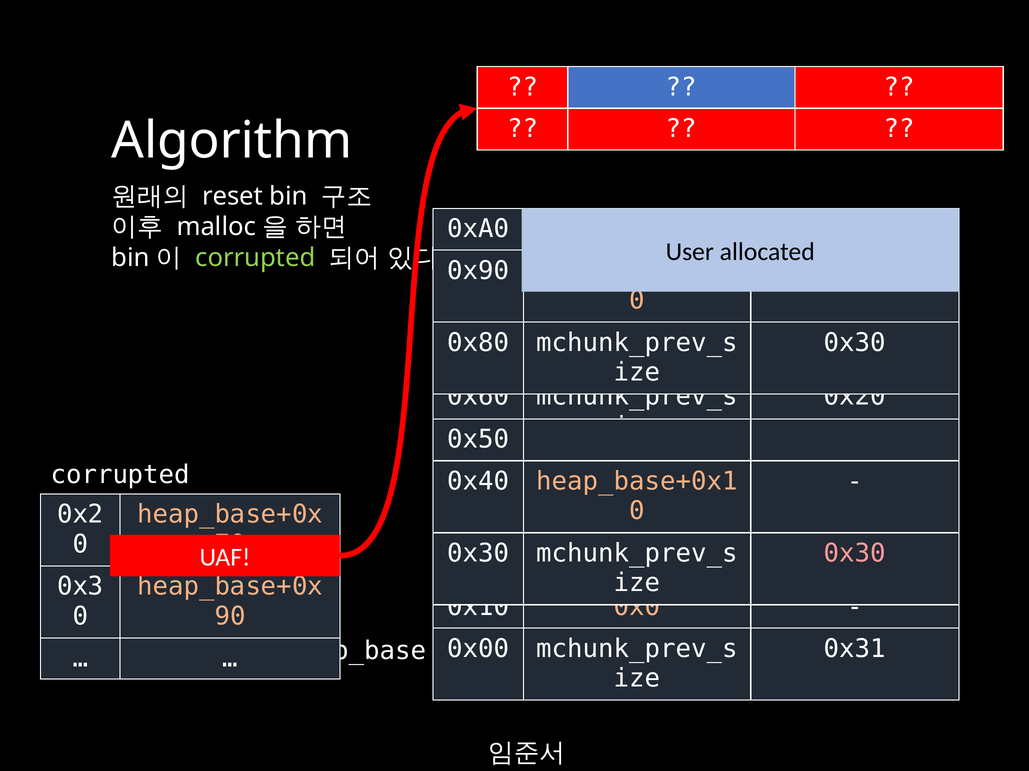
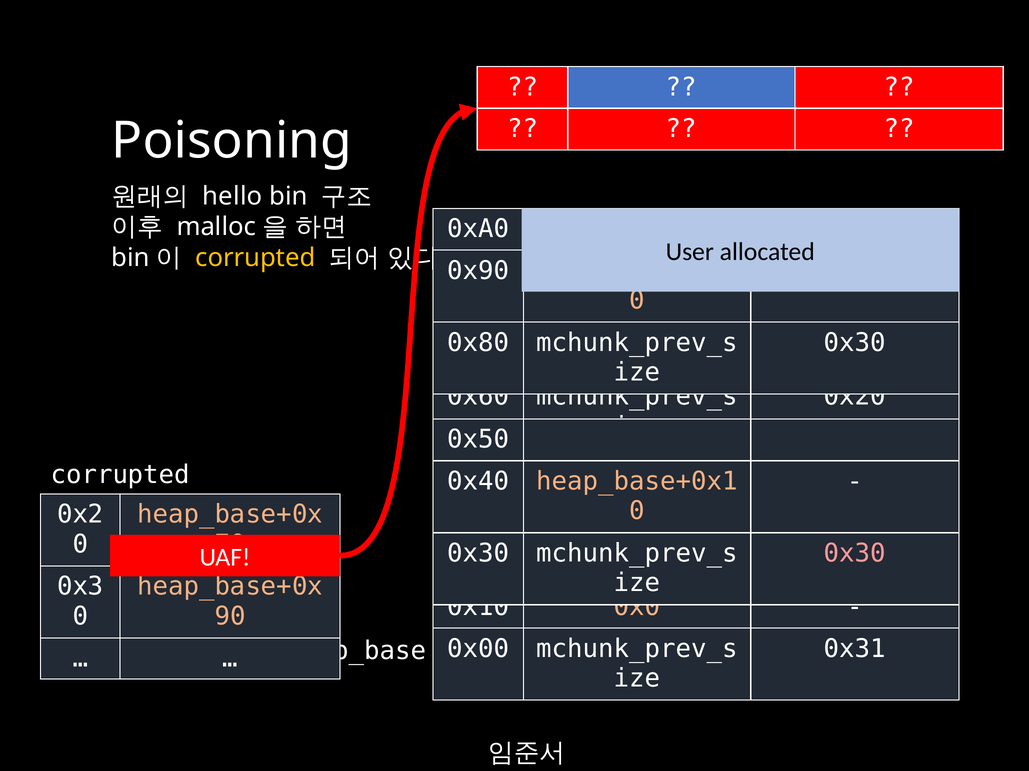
Algorithm: Algorithm -> Poisoning
reset: reset -> hello
corrupted at (255, 258) colour: light green -> yellow
